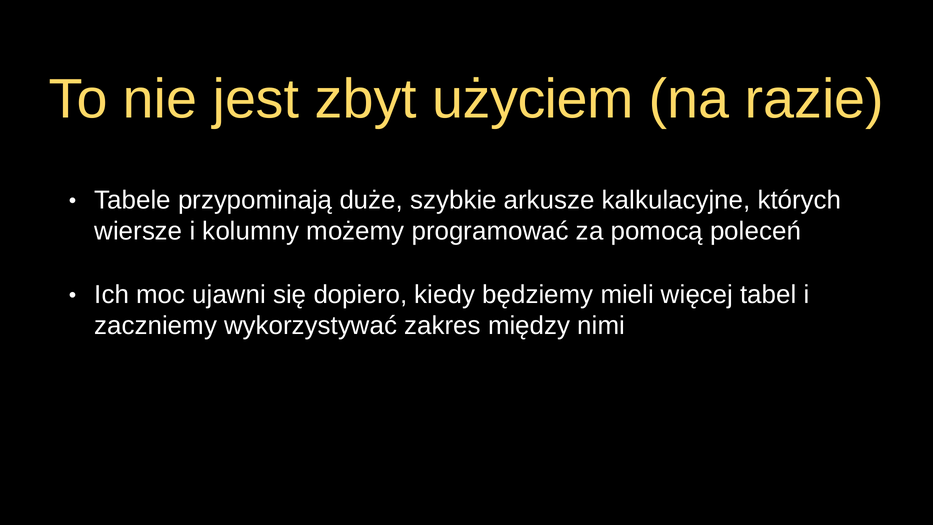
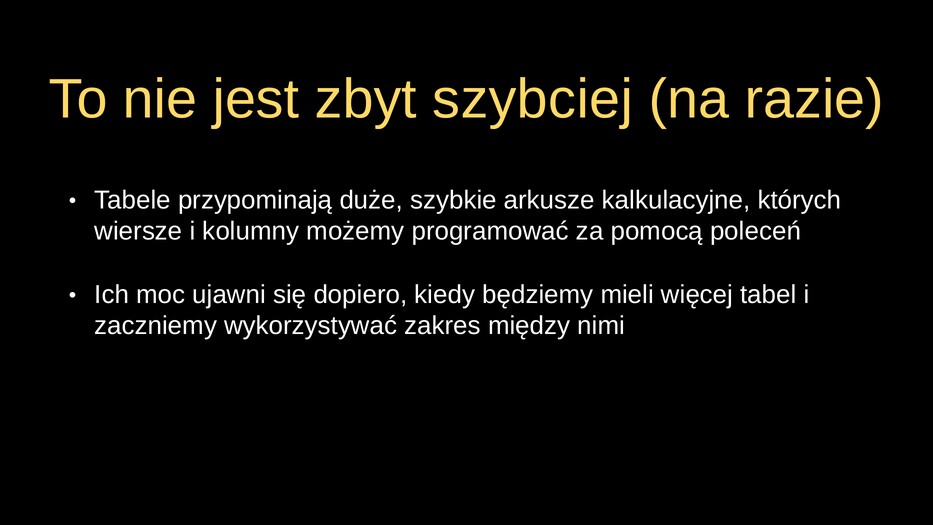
użyciem: użyciem -> szybciej
